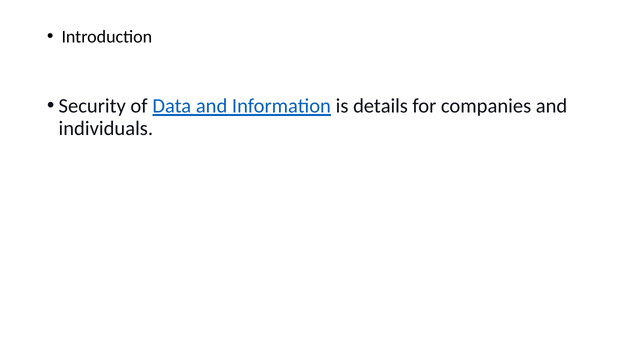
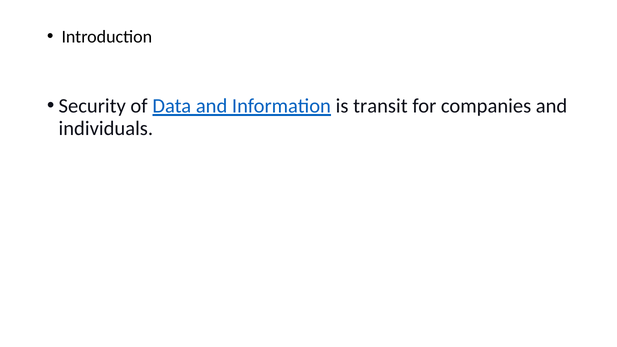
details: details -> transit
